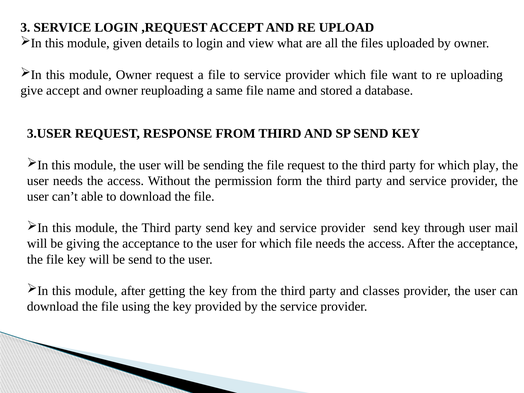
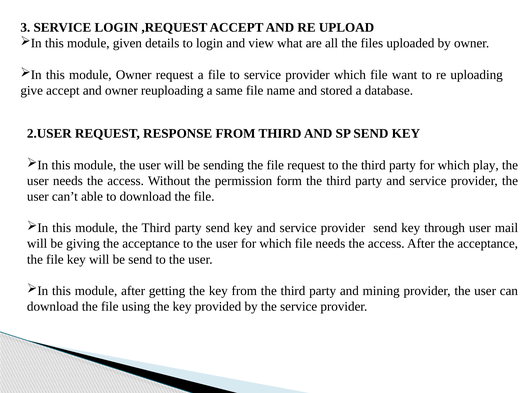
3.USER: 3.USER -> 2.USER
classes: classes -> mining
